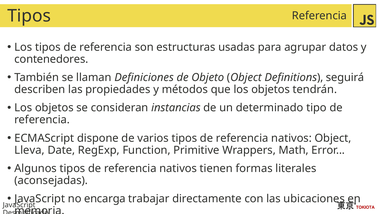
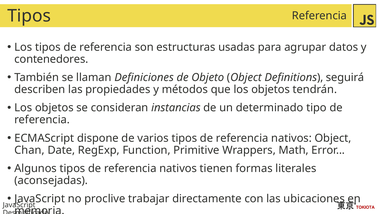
Lleva: Lleva -> Chan
encarga: encarga -> proclive
